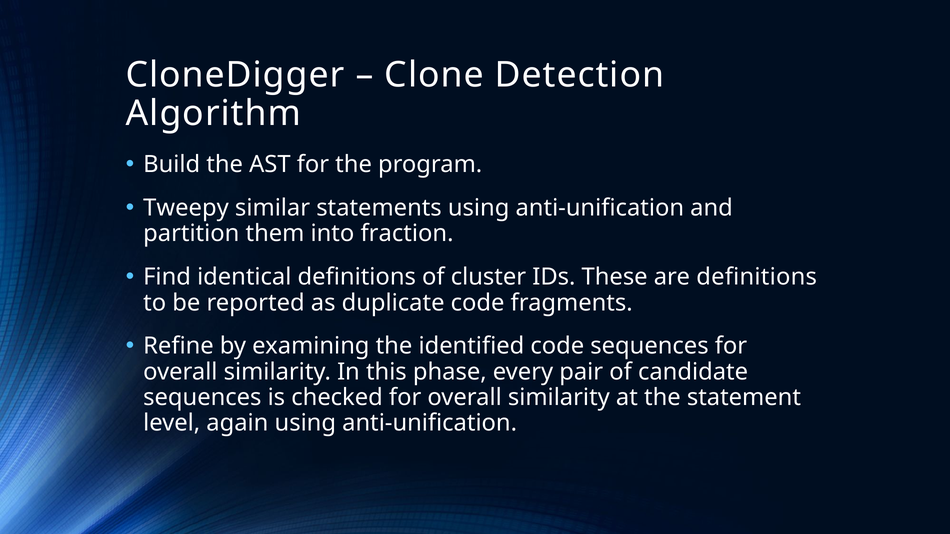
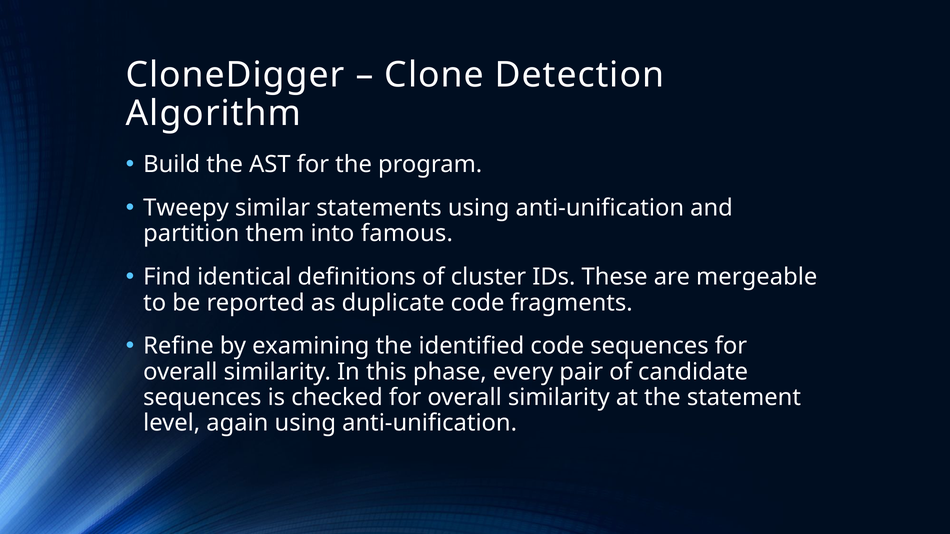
fraction: fraction -> famous
are definitions: definitions -> mergeable
